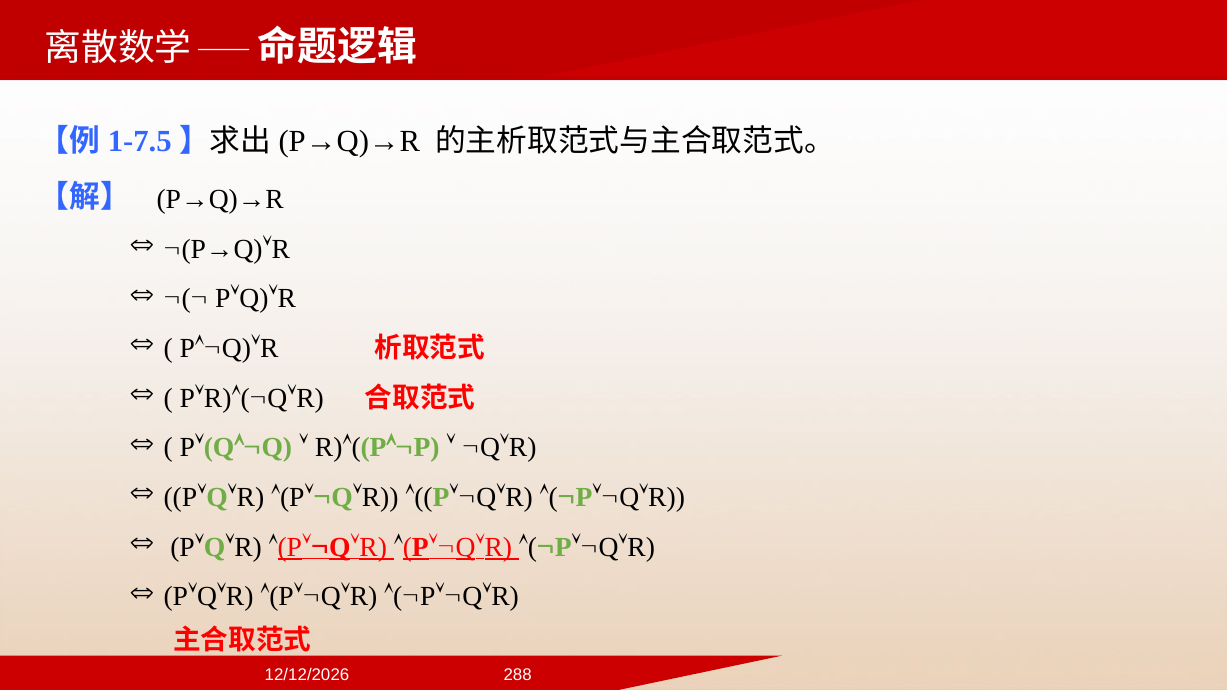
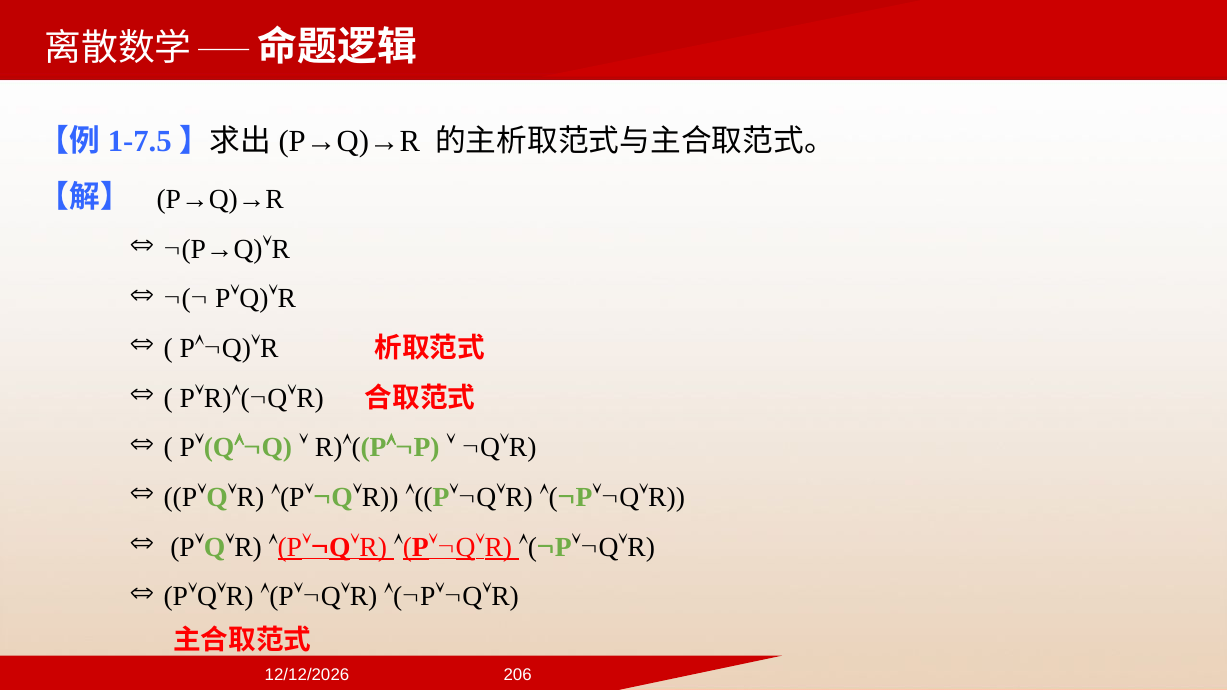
288: 288 -> 206
